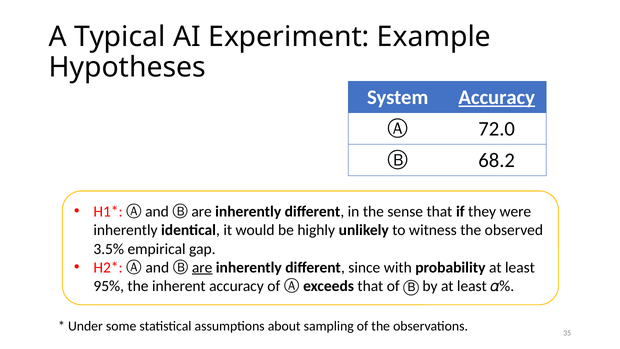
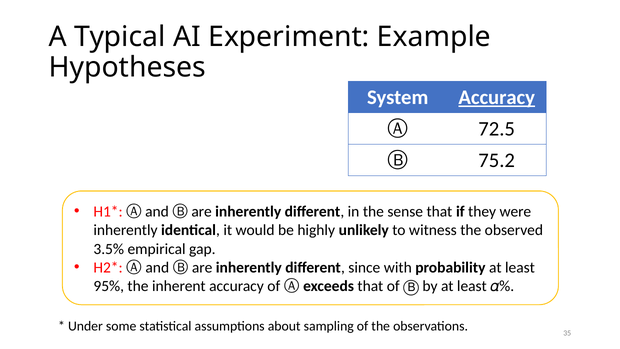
72.0: 72.0 -> 72.5
68.2: 68.2 -> 75.2
are at (202, 267) underline: present -> none
